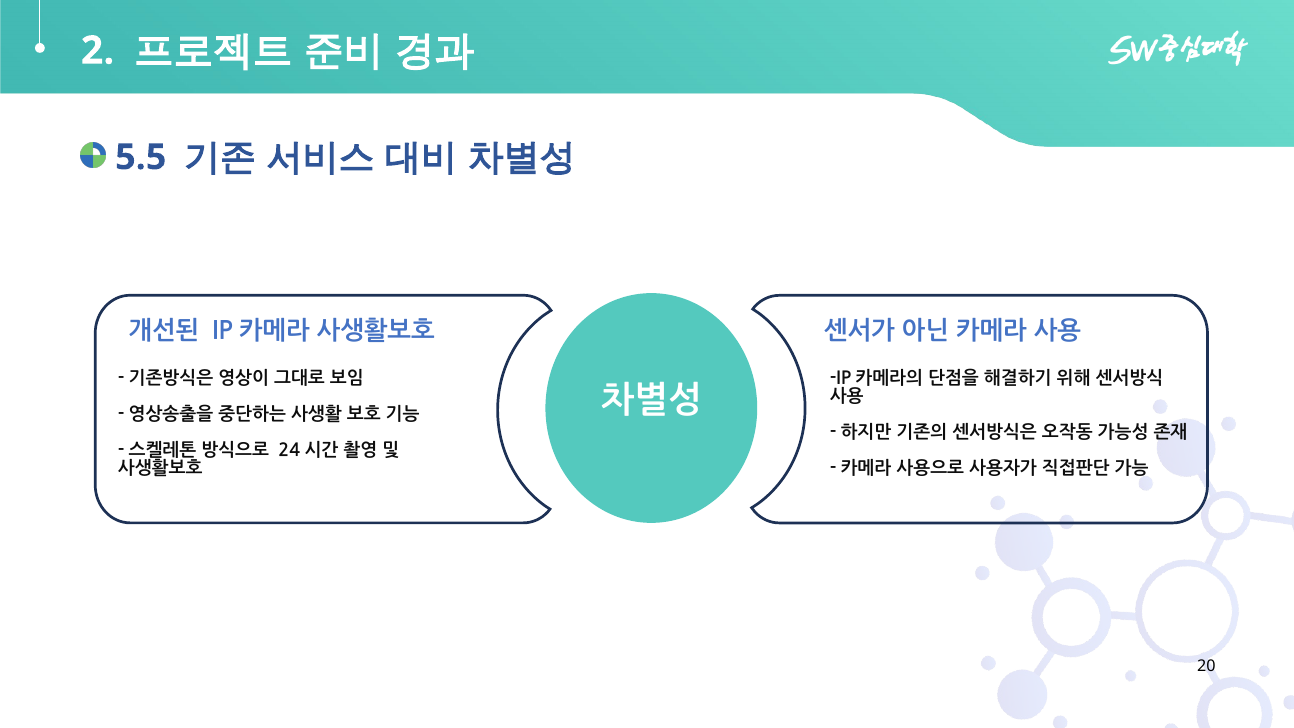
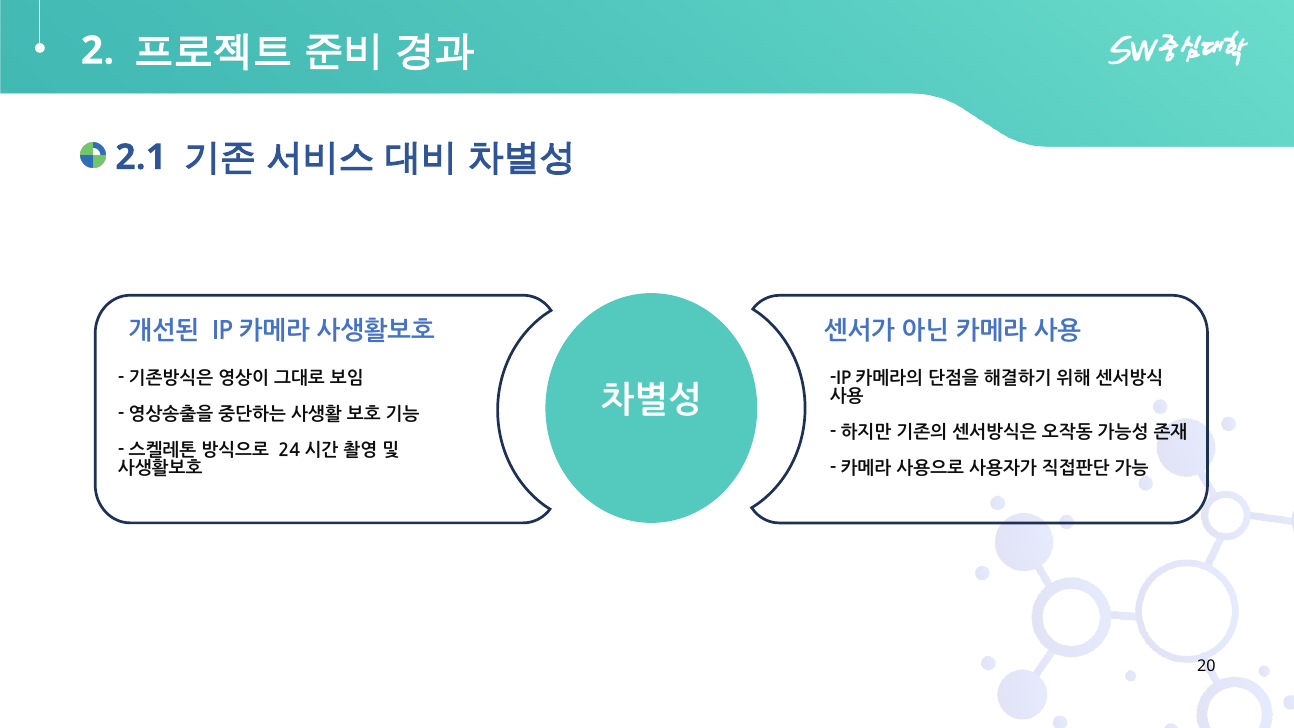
5.5: 5.5 -> 2.1
